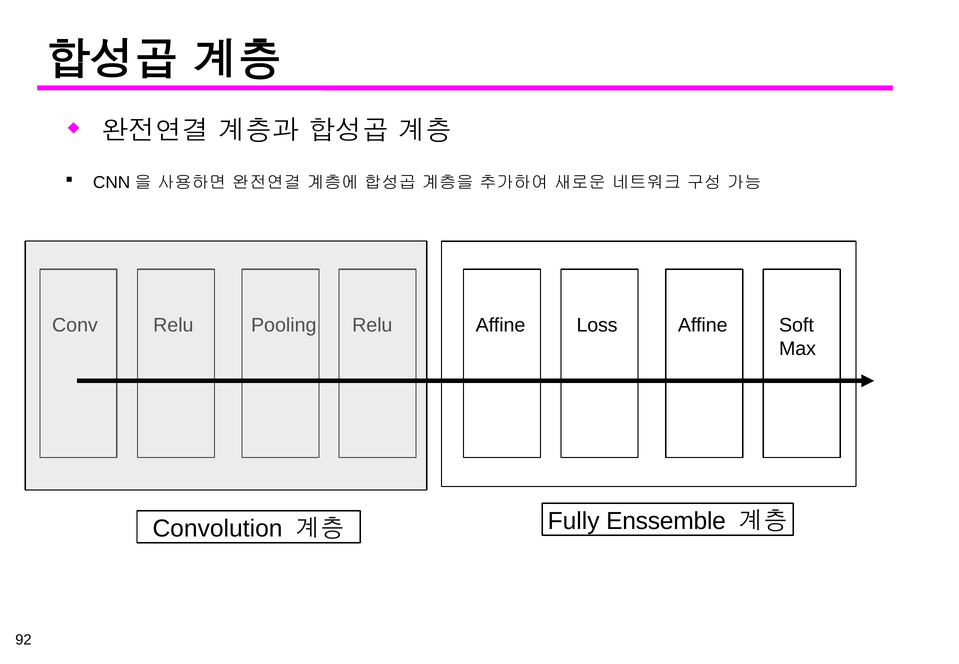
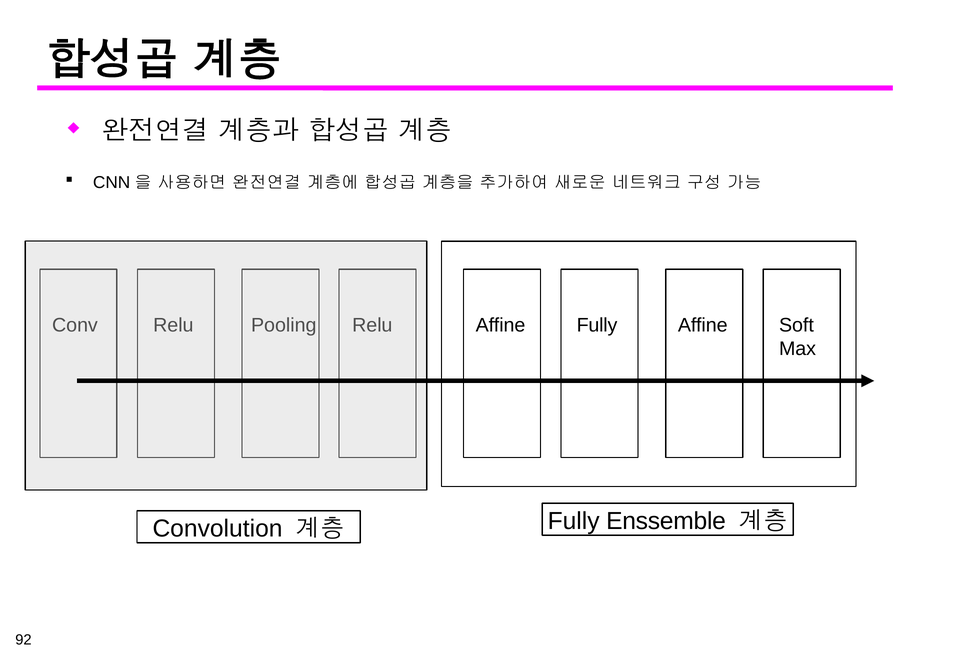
Affine Loss: Loss -> Fully
